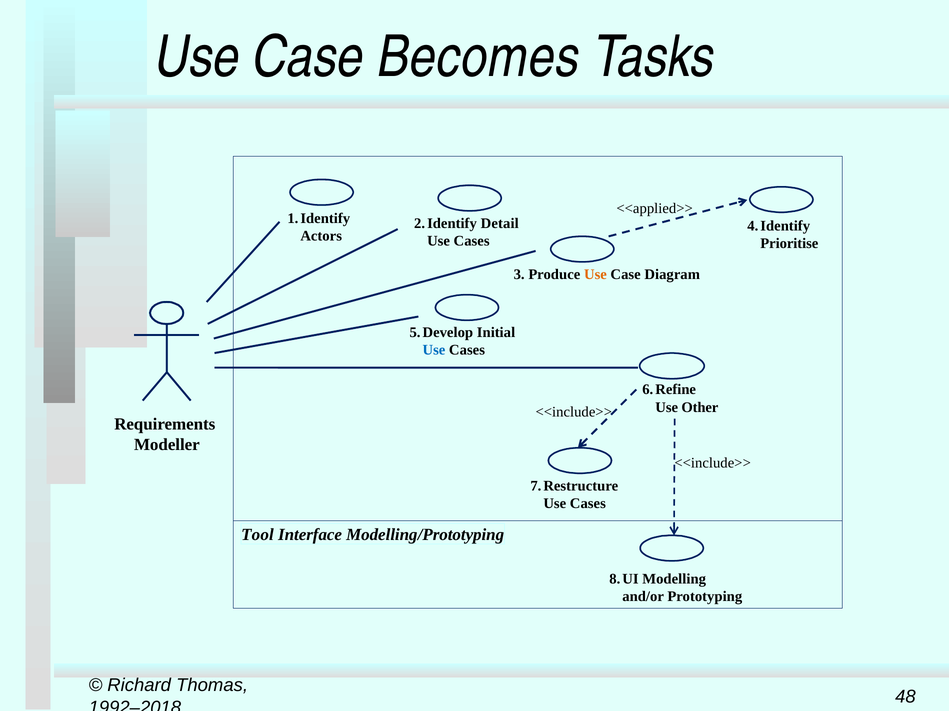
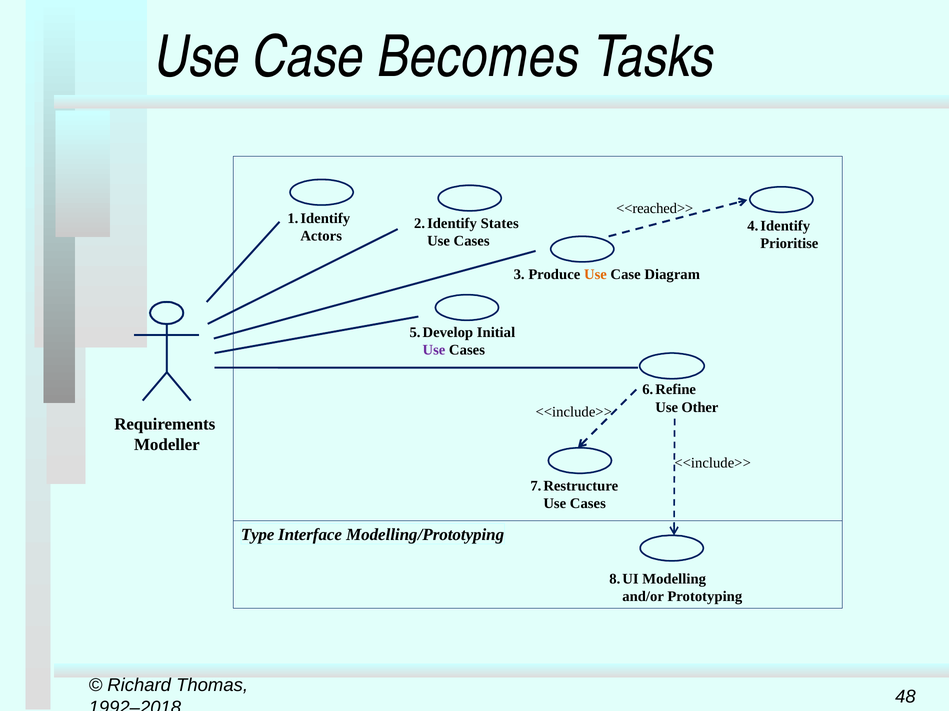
<<applied>>: <<applied>> -> <<reached>>
Detail: Detail -> States
Use at (434, 351) colour: blue -> purple
Tool: Tool -> Type
